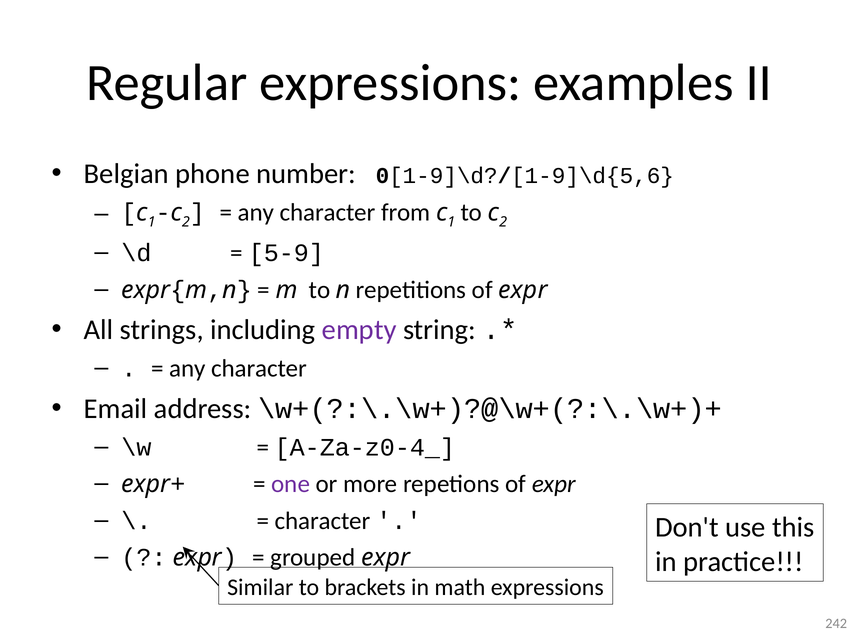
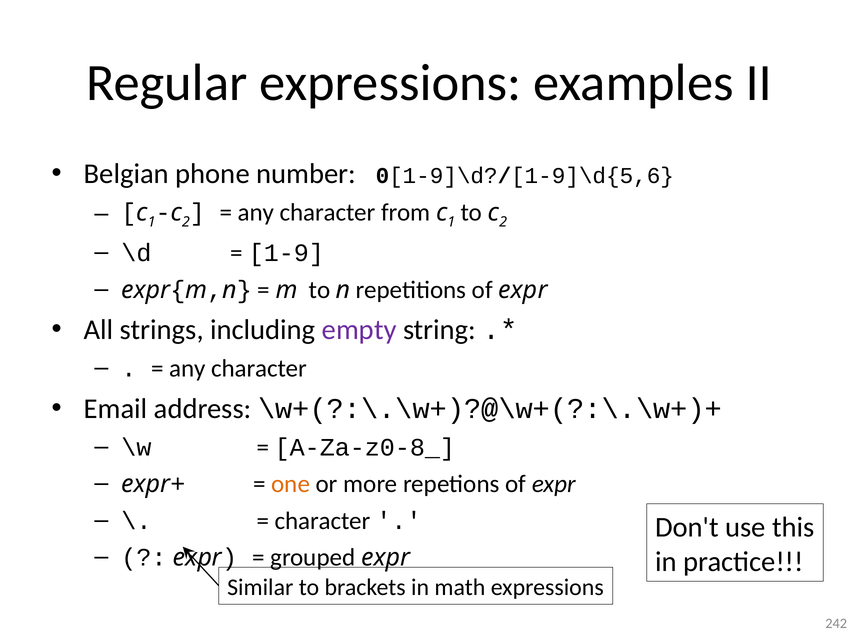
5-9: 5-9 -> 1-9
A-Za-z0-4_: A-Za-z0-4_ -> A-Za-z0-8_
one colour: purple -> orange
